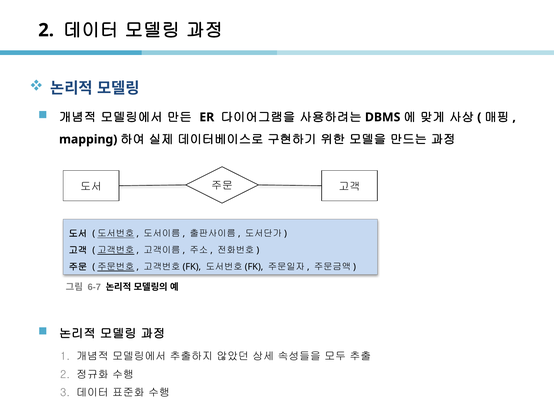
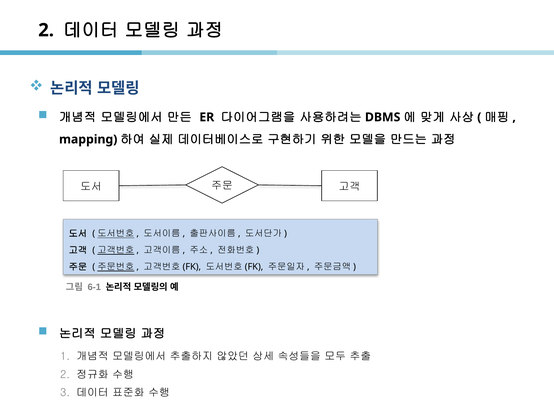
6-7: 6-7 -> 6-1
